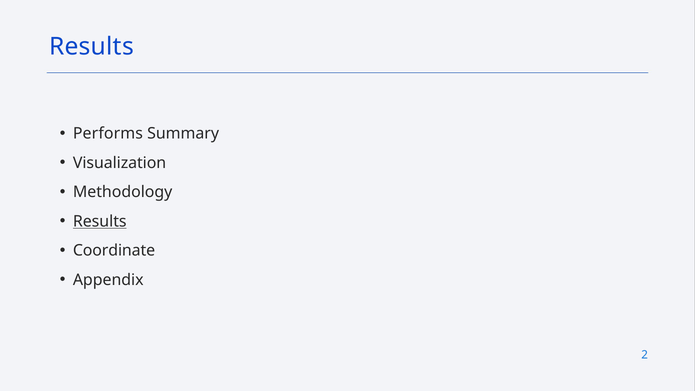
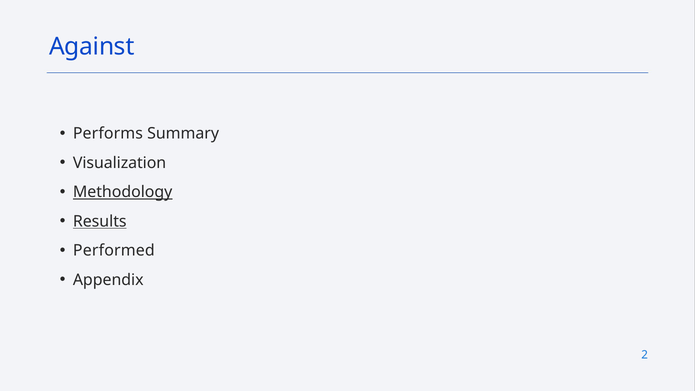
Results at (91, 46): Results -> Against
Methodology underline: none -> present
Coordinate: Coordinate -> Performed
